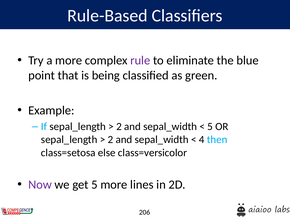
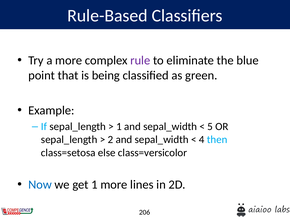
2 at (119, 127): 2 -> 1
Now colour: purple -> blue
get 5: 5 -> 1
